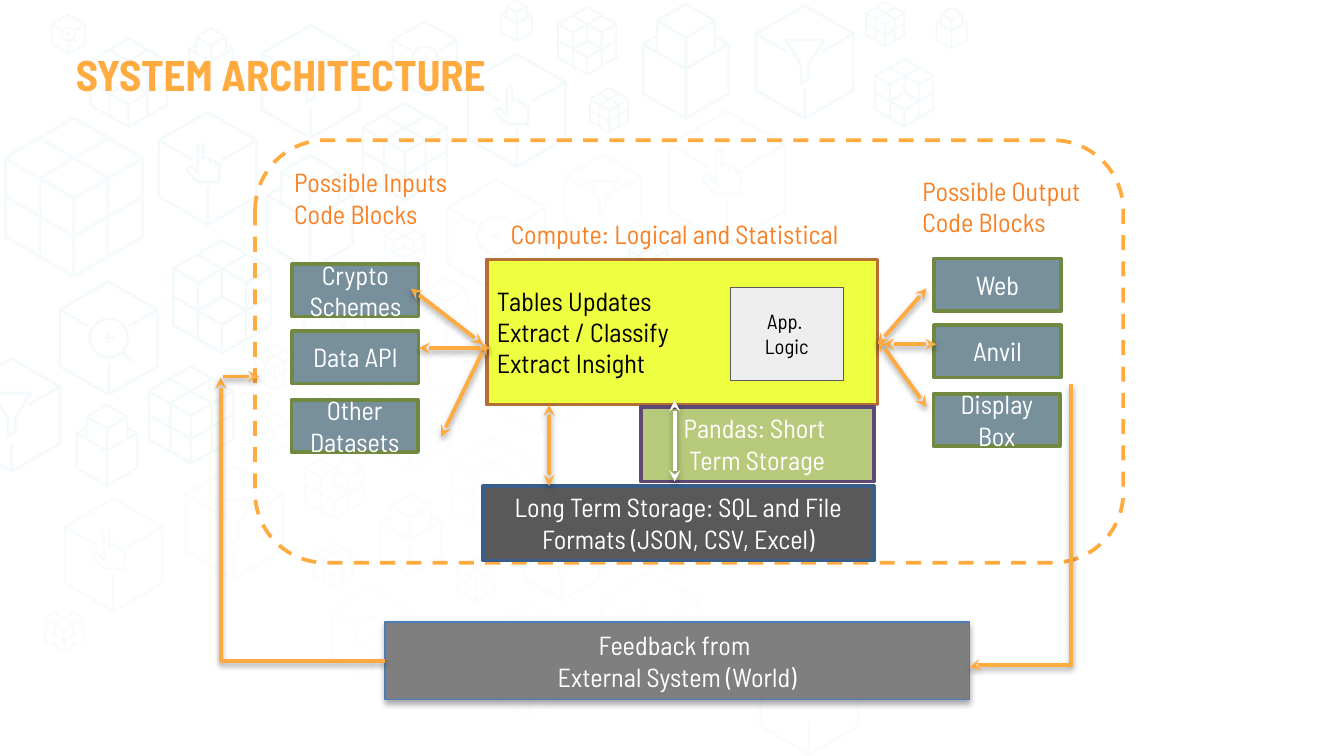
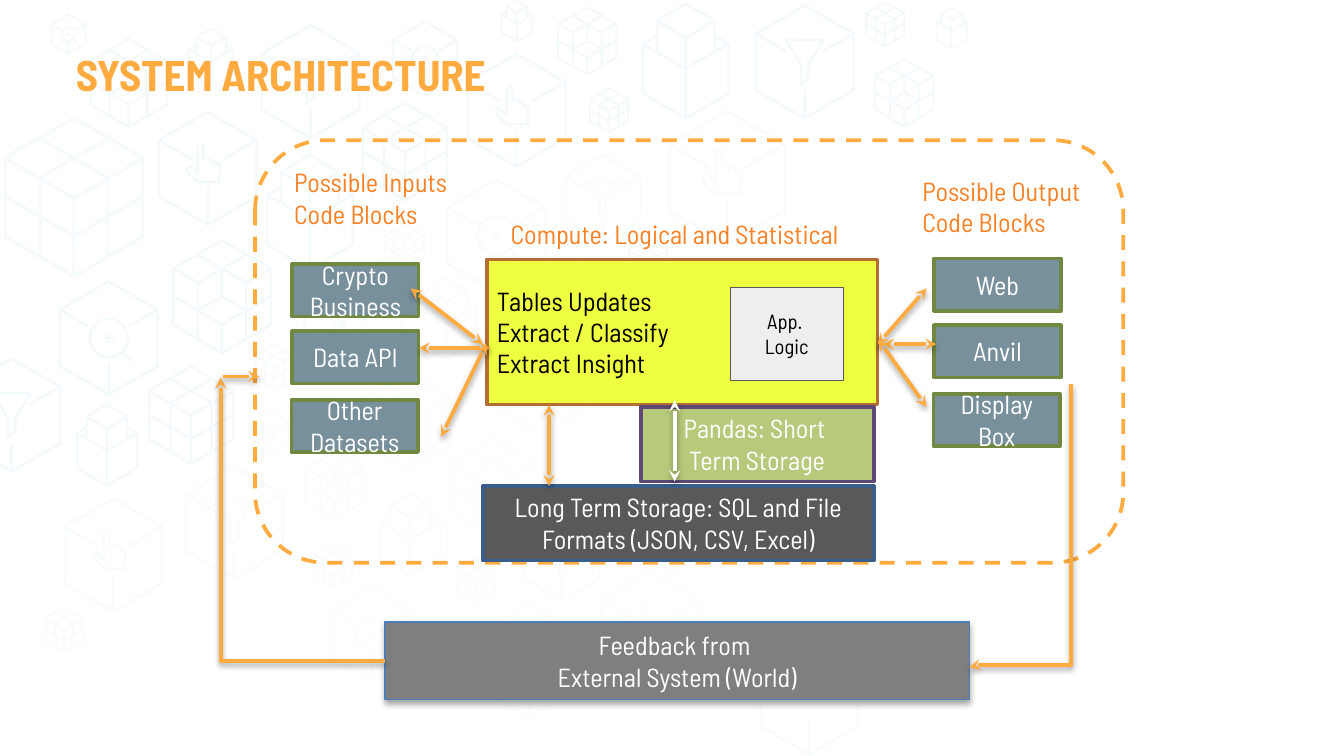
Schemes: Schemes -> Business
